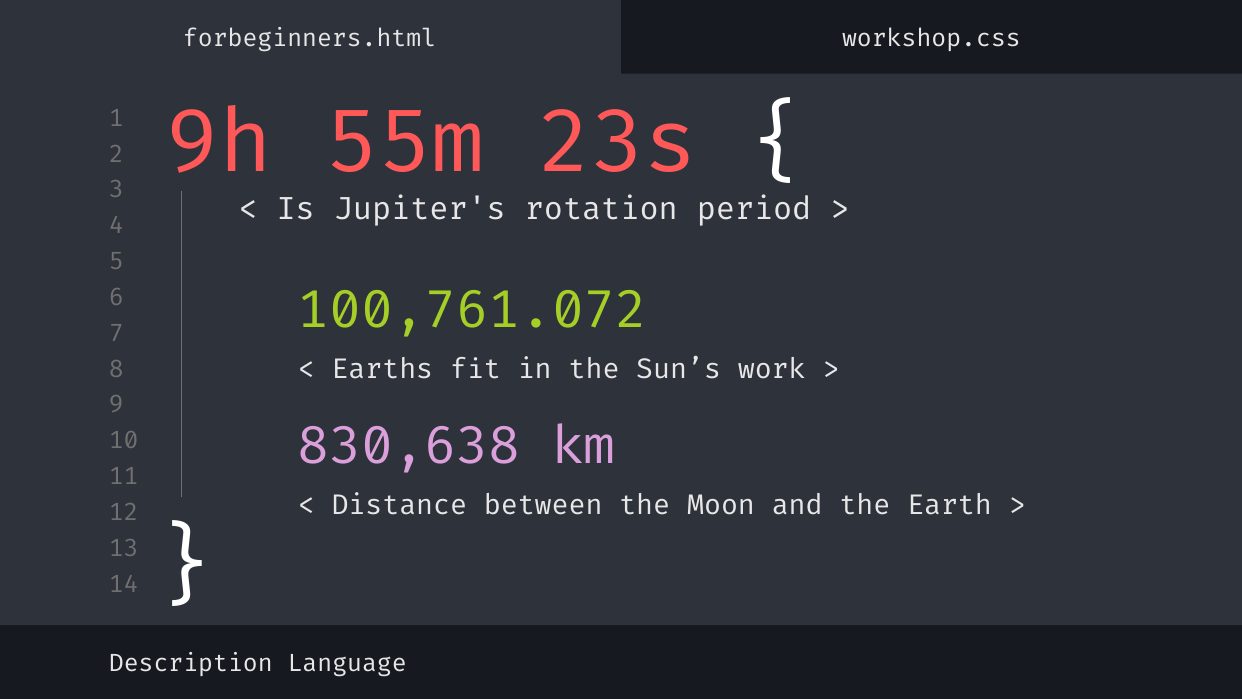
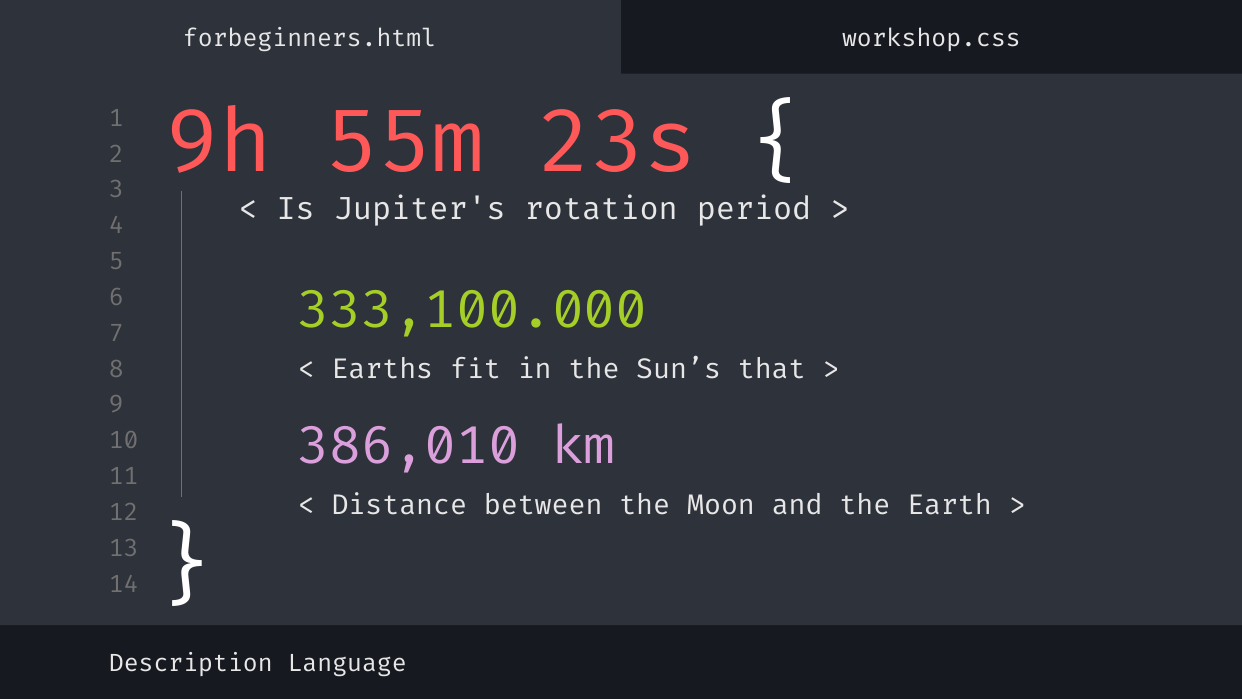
100,761.072: 100,761.072 -> 333,100.000
work: work -> that
830,638: 830,638 -> 386,010
